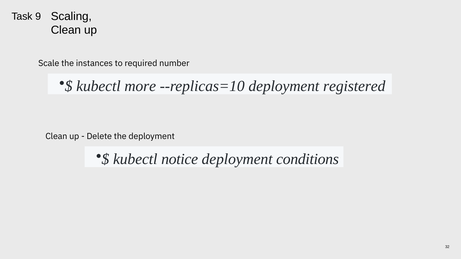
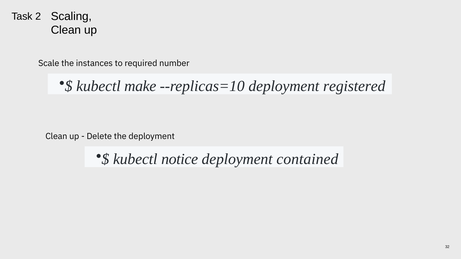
9: 9 -> 2
more: more -> make
conditions: conditions -> contained
